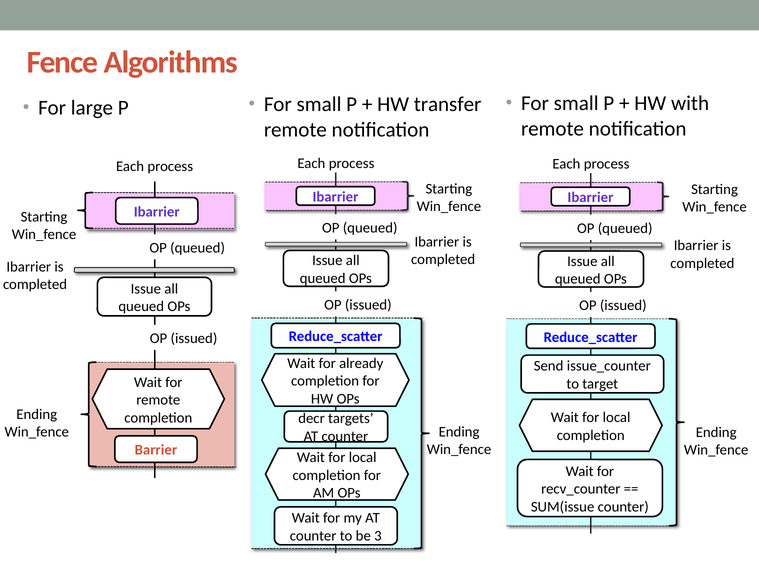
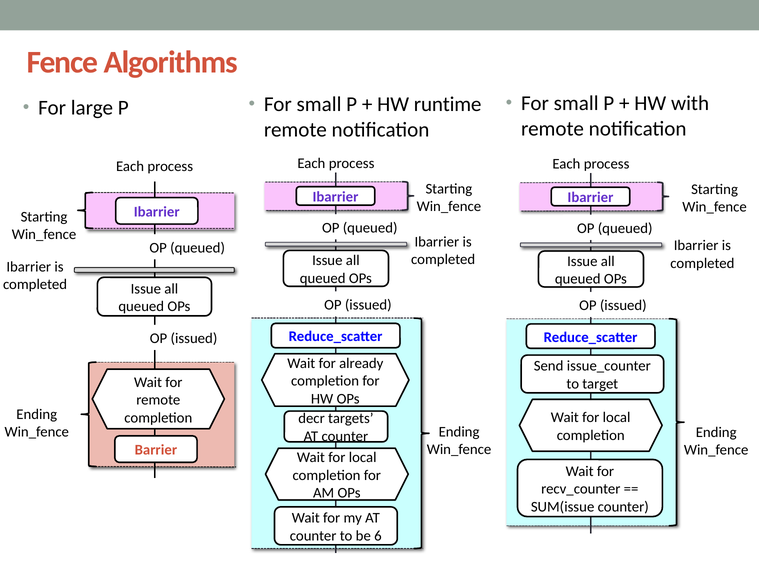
transfer: transfer -> runtime
3: 3 -> 6
